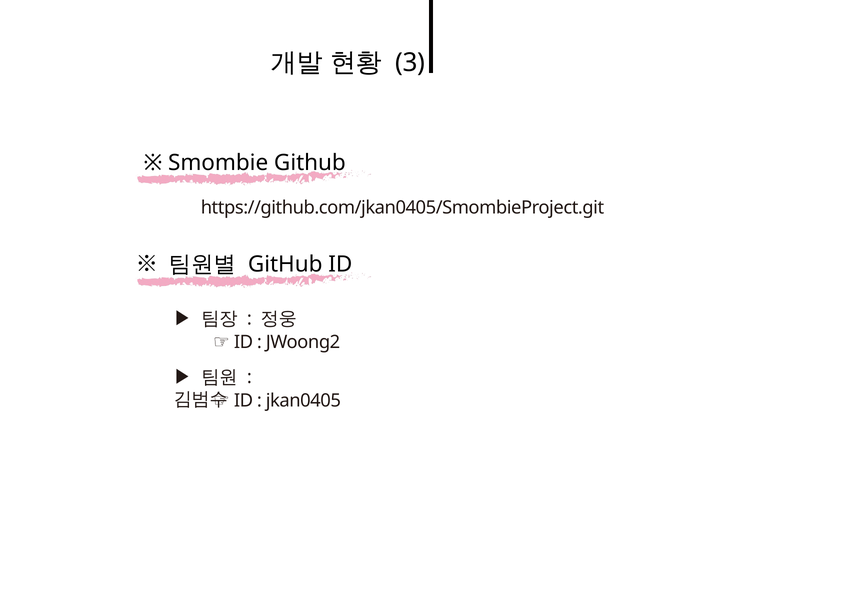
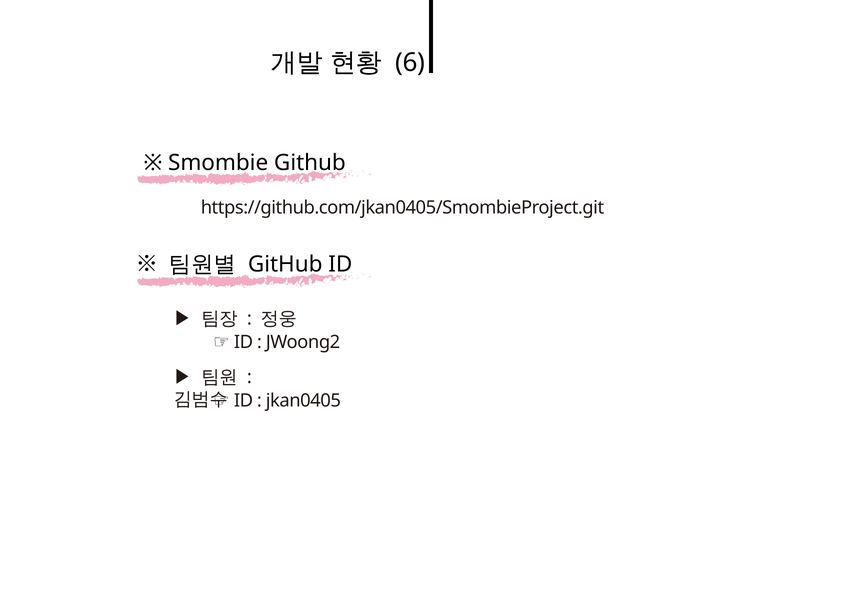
3: 3 -> 6
